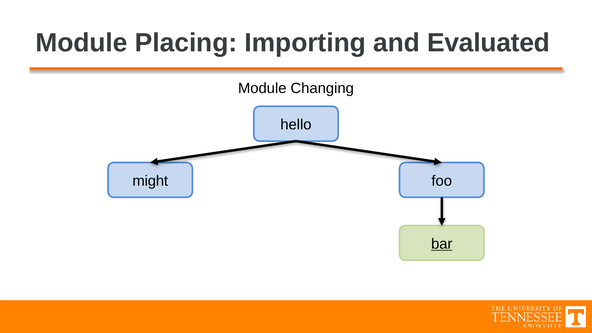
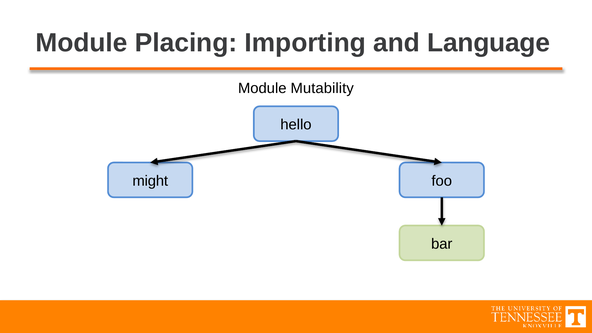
Evaluated: Evaluated -> Language
Changing: Changing -> Mutability
bar underline: present -> none
